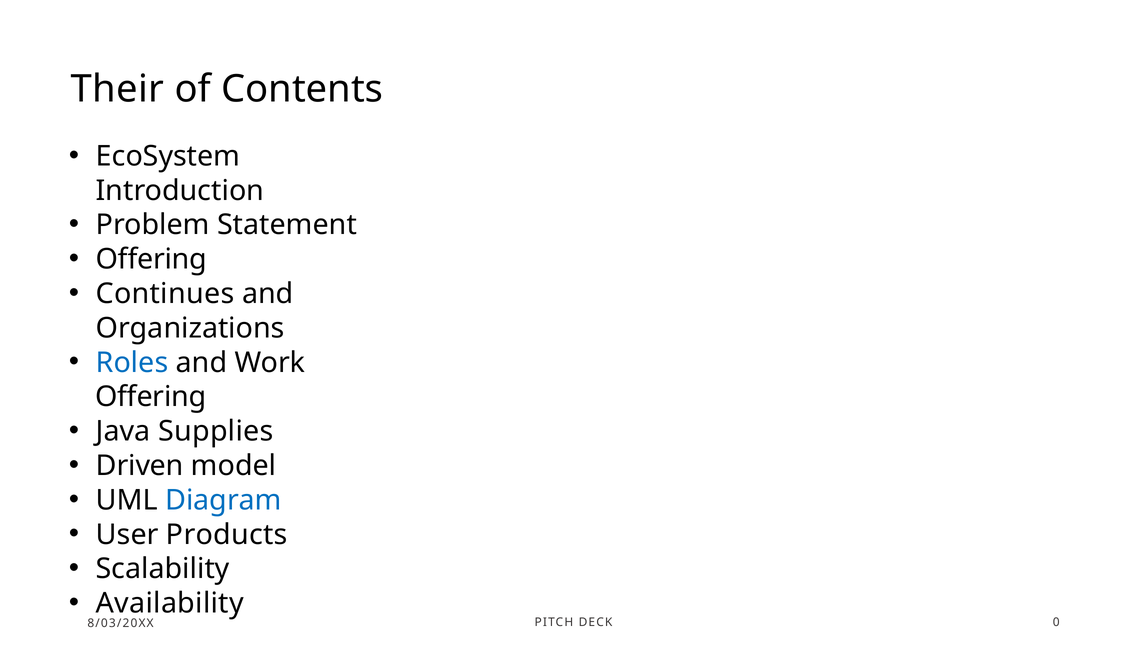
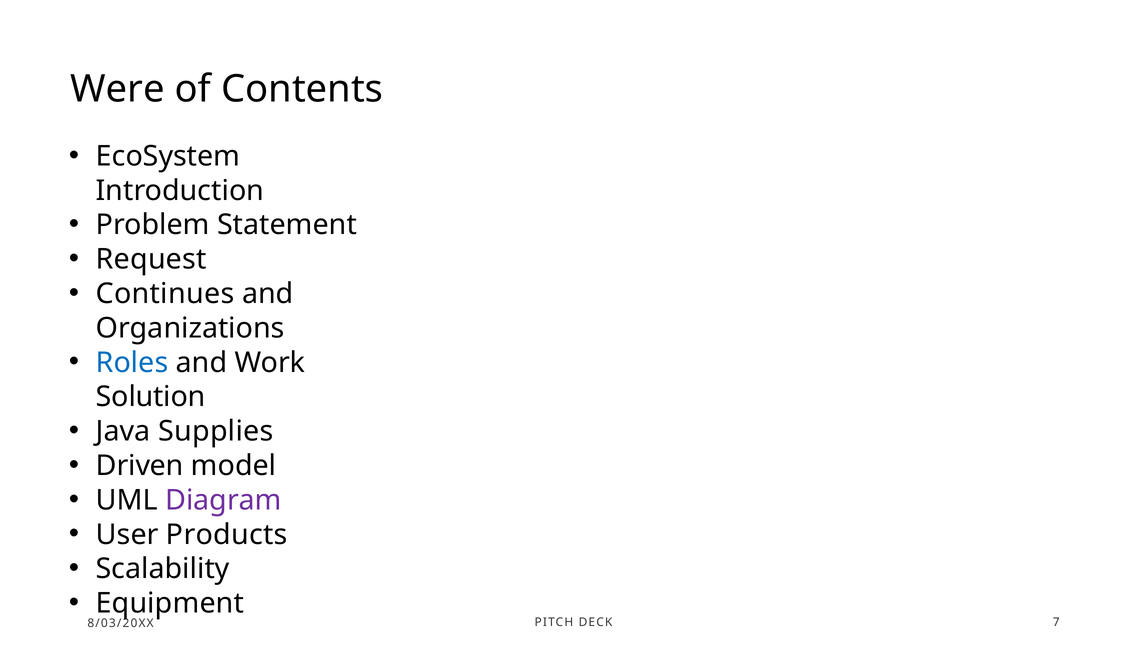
Their: Their -> Were
Offering at (151, 259): Offering -> Request
Offering at (151, 397): Offering -> Solution
Diagram colour: blue -> purple
Availability: Availability -> Equipment
0: 0 -> 7
